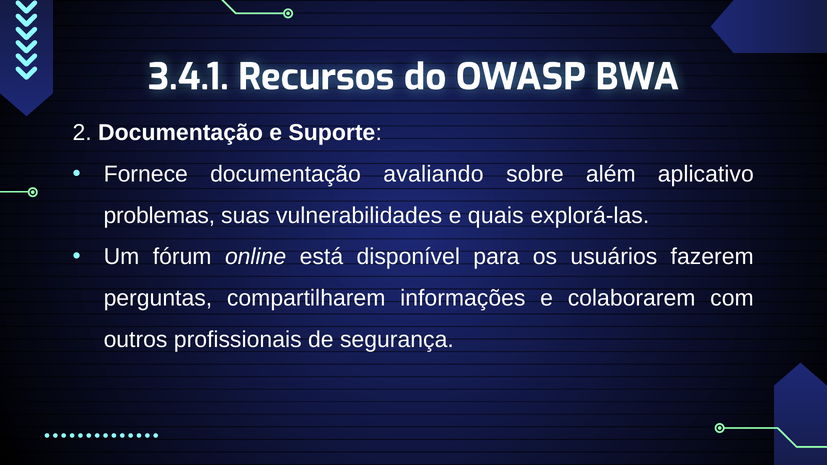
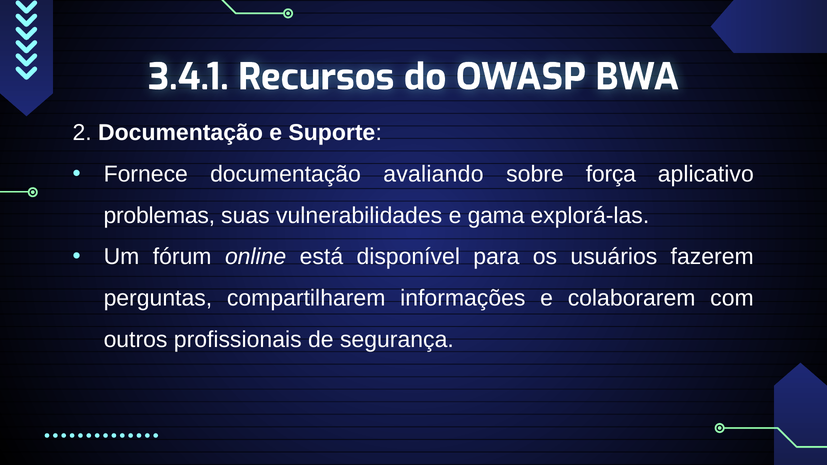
além: além -> força
quais: quais -> gama
